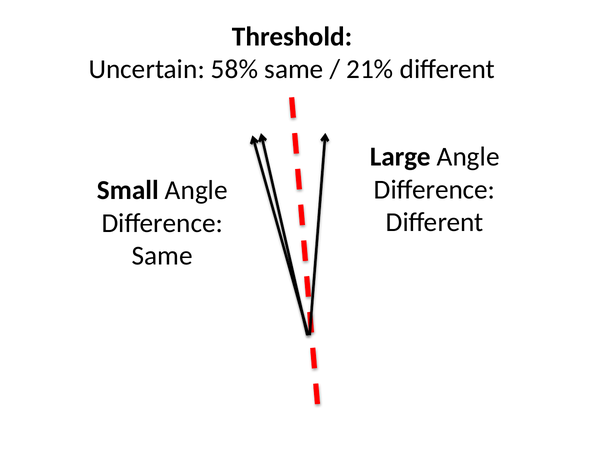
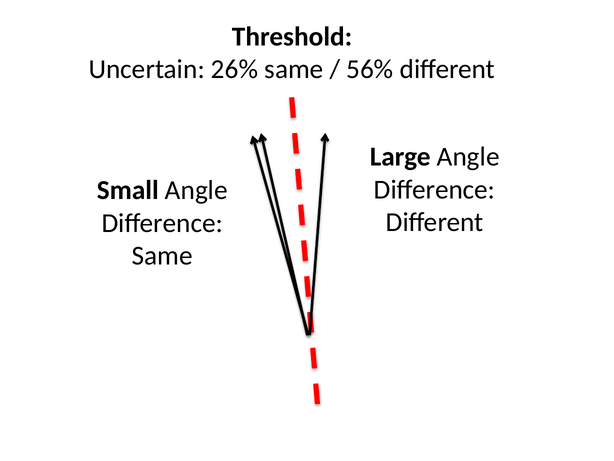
58%: 58% -> 26%
21%: 21% -> 56%
